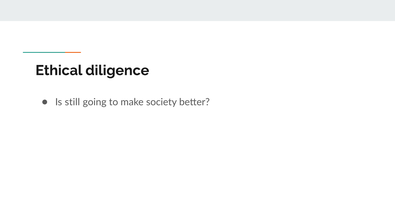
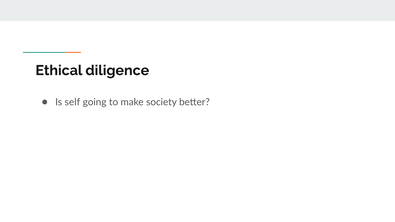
still: still -> self
